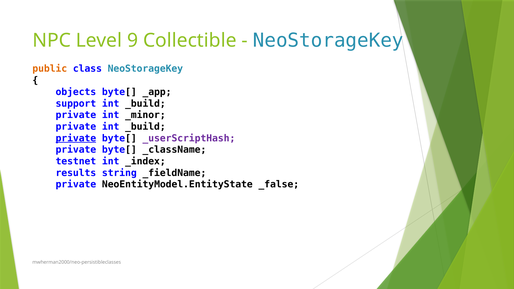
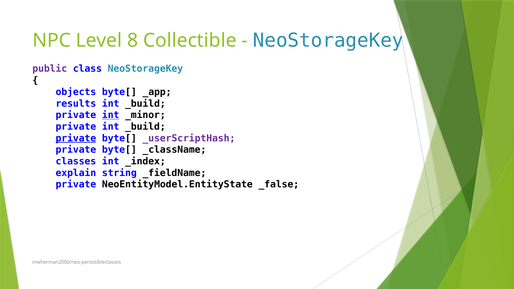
9: 9 -> 8
public colour: orange -> purple
support: support -> results
int at (111, 115) underline: none -> present
testnet: testnet -> classes
results: results -> explain
